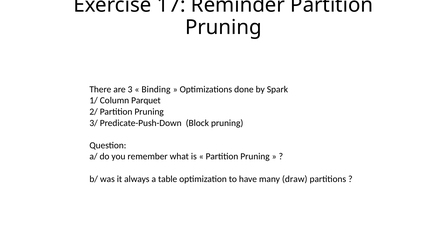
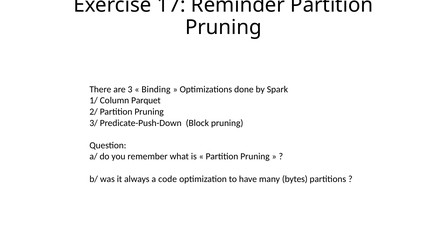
table: table -> code
draw: draw -> bytes
